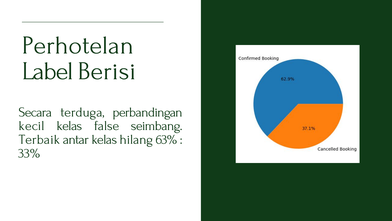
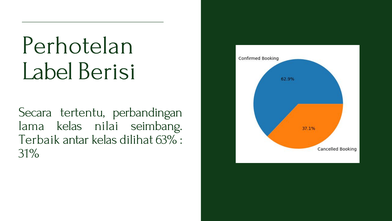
terduga: terduga -> tertentu
kecil: kecil -> lama
false: false -> nilai
hilang: hilang -> dilihat
33%: 33% -> 31%
